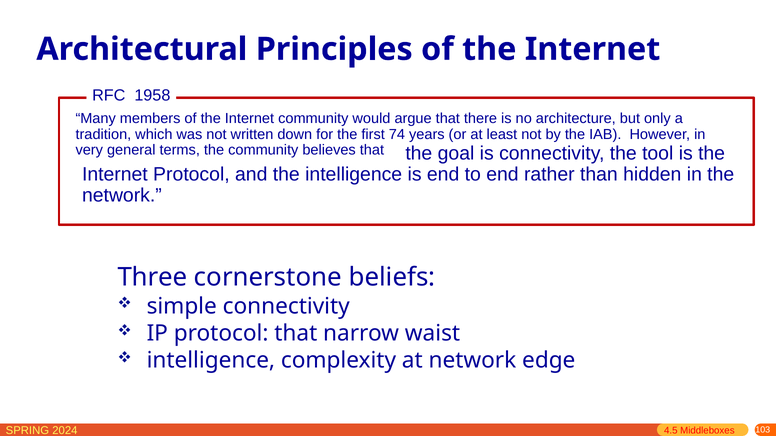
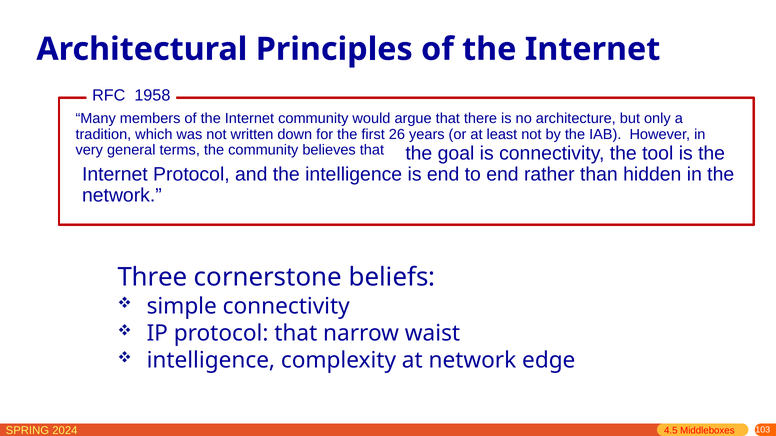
74: 74 -> 26
